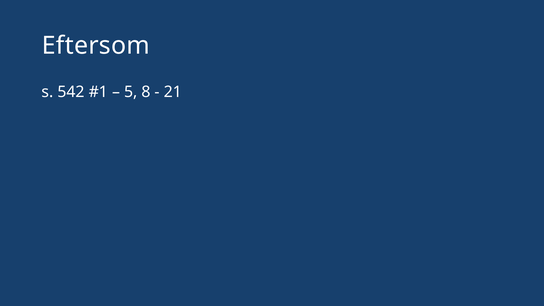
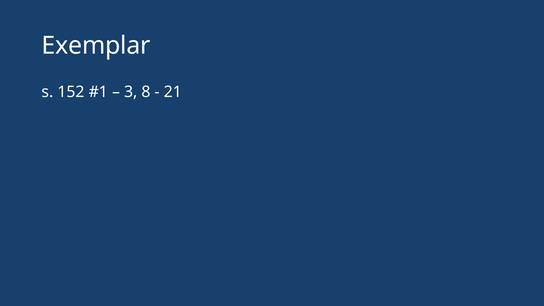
Eftersom: Eftersom -> Exemplar
542: 542 -> 152
5: 5 -> 3
